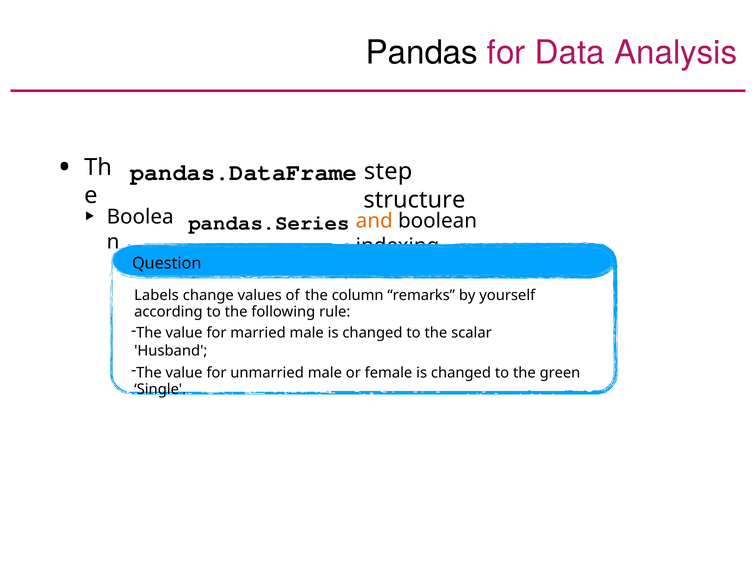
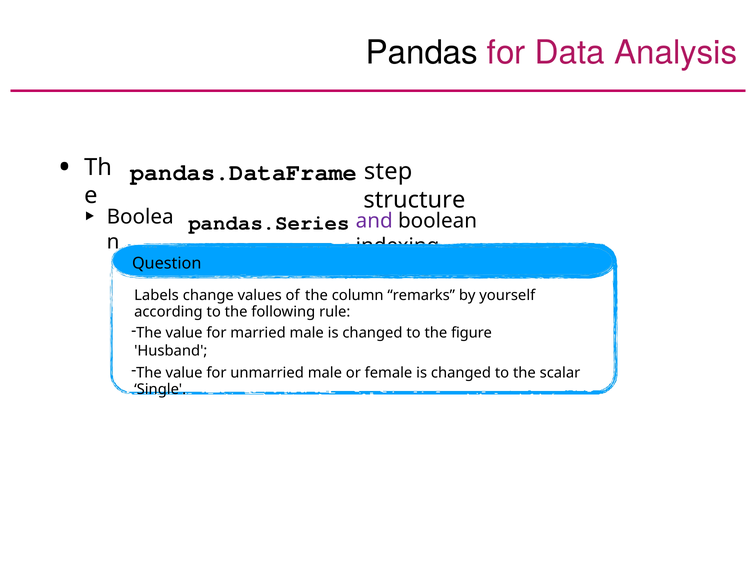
and colour: orange -> purple
scalar: scalar -> figure
green: green -> scalar
